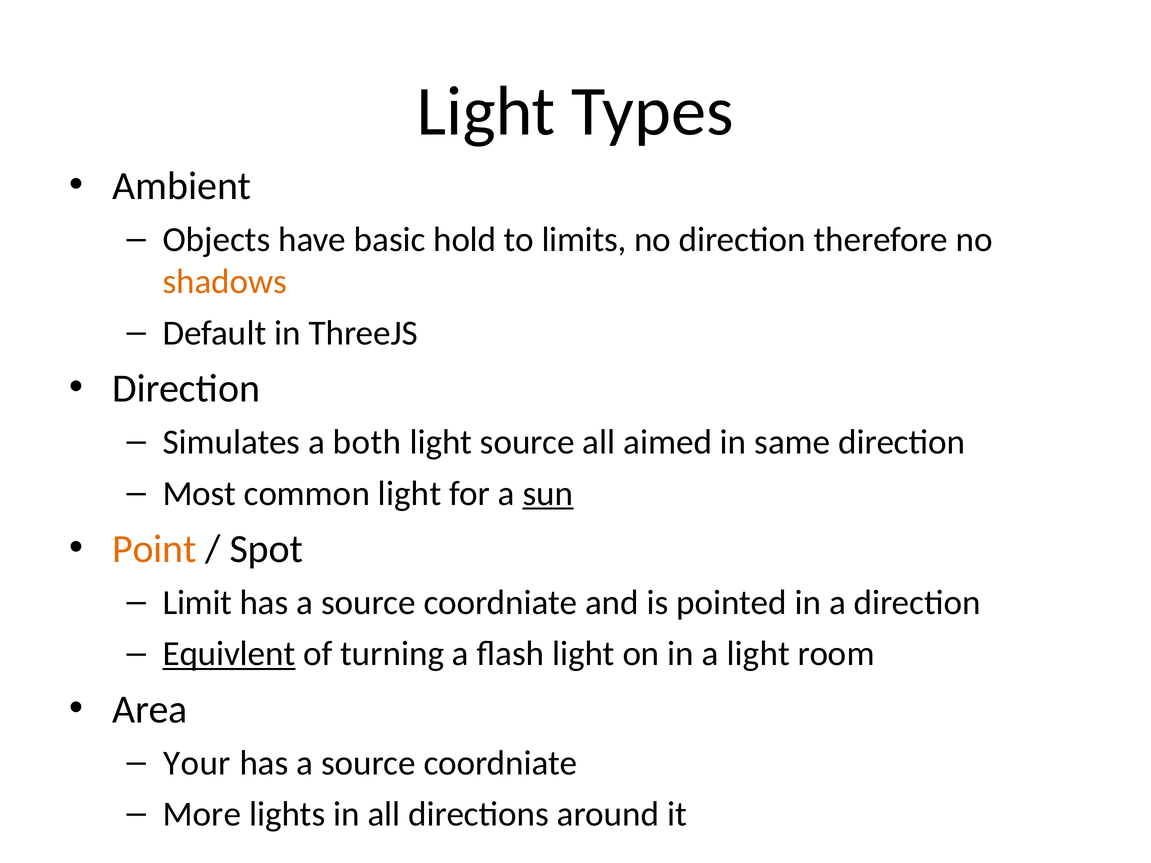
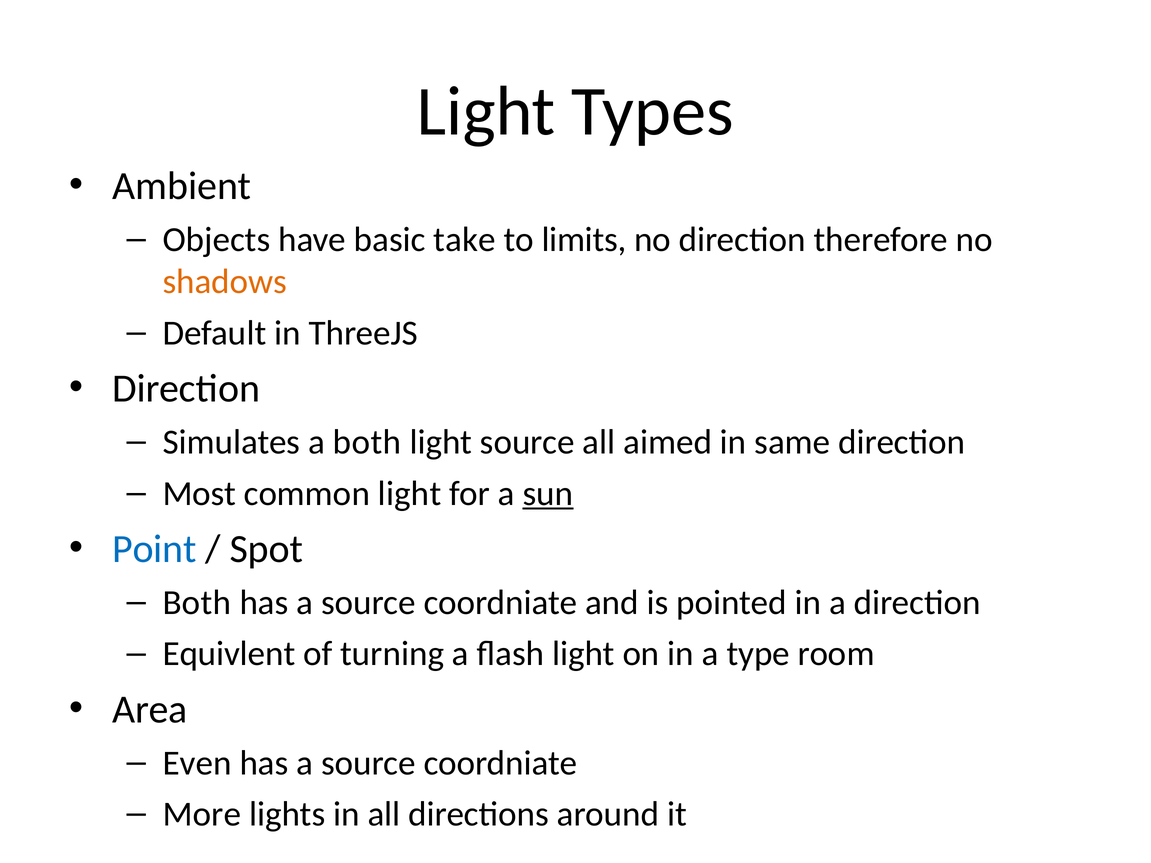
hold: hold -> take
Point colour: orange -> blue
Limit at (197, 603): Limit -> Both
Equivlent underline: present -> none
a light: light -> type
Your: Your -> Even
